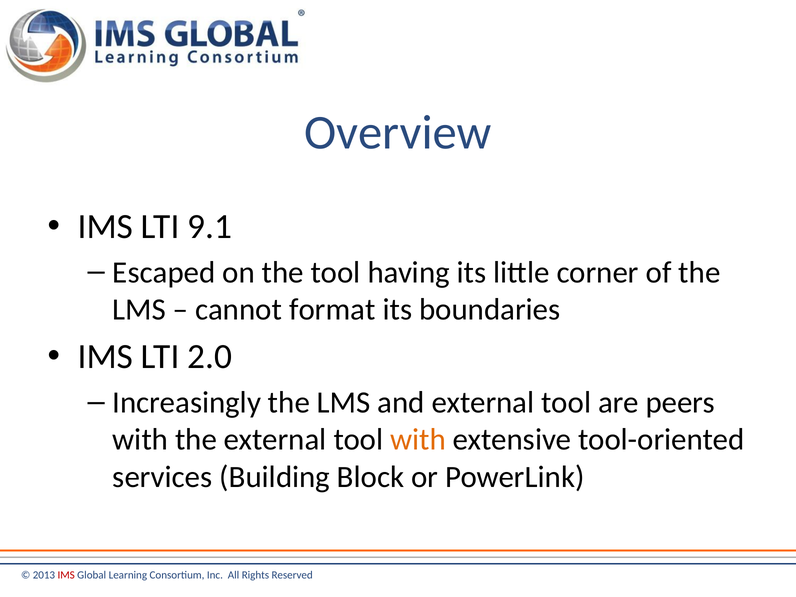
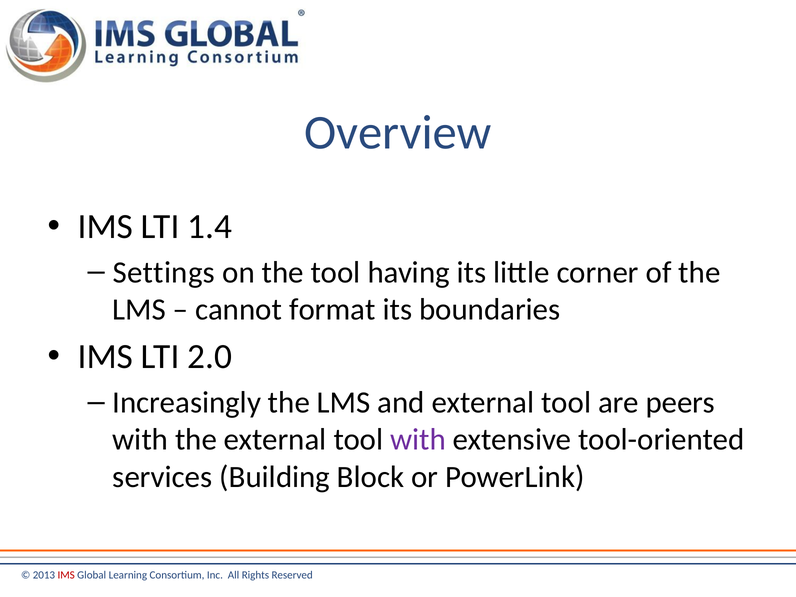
9.1: 9.1 -> 1.4
Escaped: Escaped -> Settings
with at (418, 440) colour: orange -> purple
